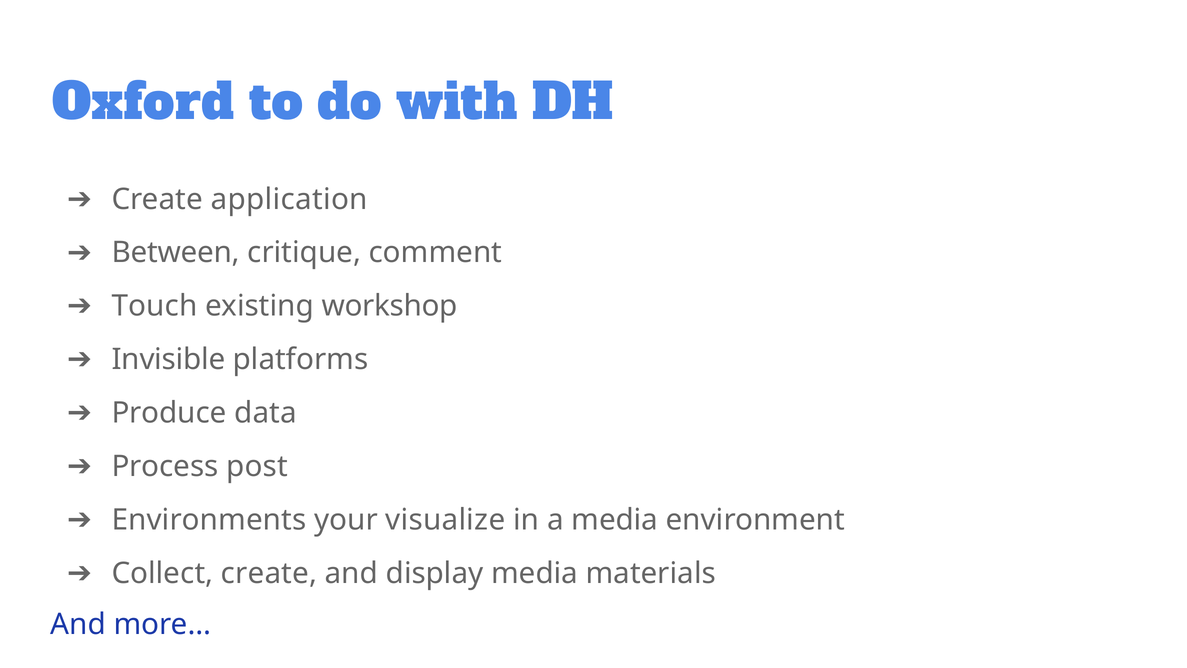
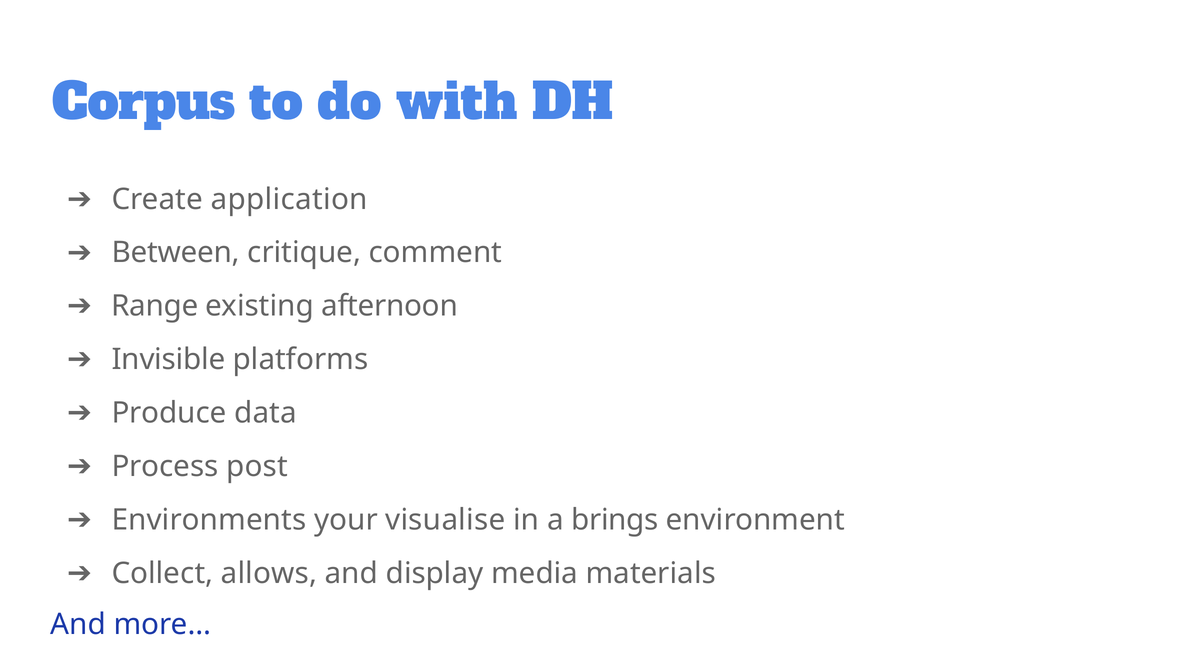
Oxford: Oxford -> Corpus
Touch: Touch -> Range
workshop: workshop -> afternoon
visualize: visualize -> visualise
a media: media -> brings
Collect create: create -> allows
